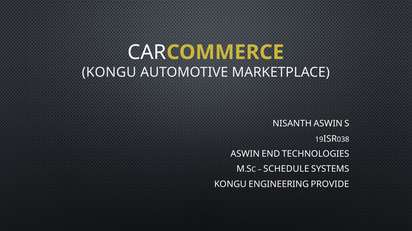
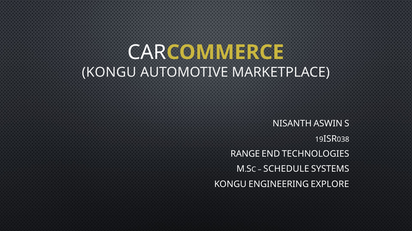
ASWIN at (245, 154): ASWIN -> RANGE
PROVIDE: PROVIDE -> EXPLORE
